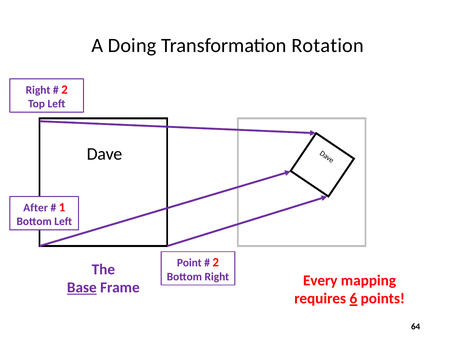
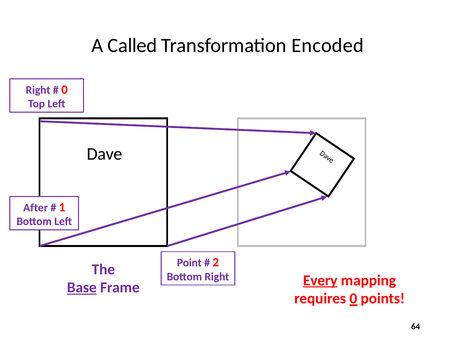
Doing: Doing -> Called
Rotation: Rotation -> Encoded
2 at (64, 90): 2 -> 0
Every underline: none -> present
requires 6: 6 -> 0
